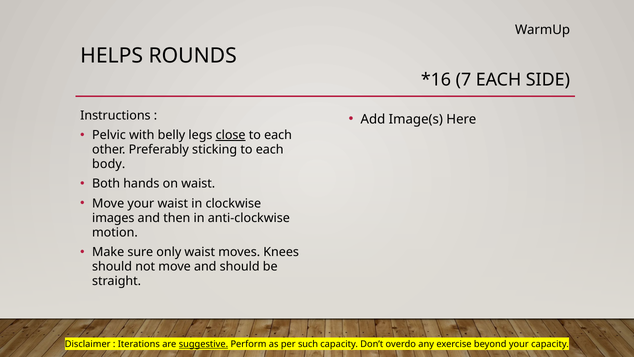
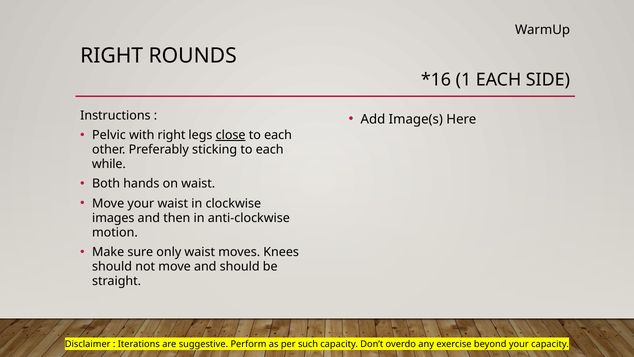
HELPS at (112, 56): HELPS -> RIGHT
7: 7 -> 1
with belly: belly -> right
body: body -> while
suggestive underline: present -> none
